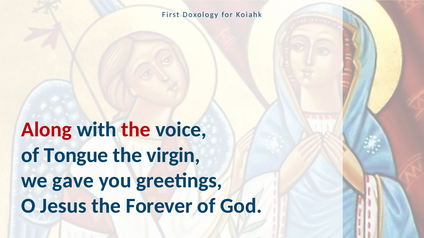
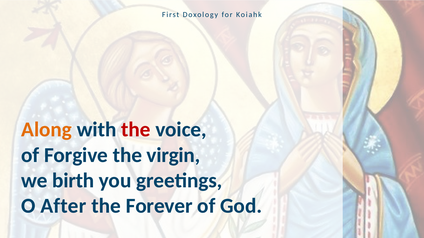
Along colour: red -> orange
Tongue: Tongue -> Forgive
gave: gave -> birth
Jesus: Jesus -> After
